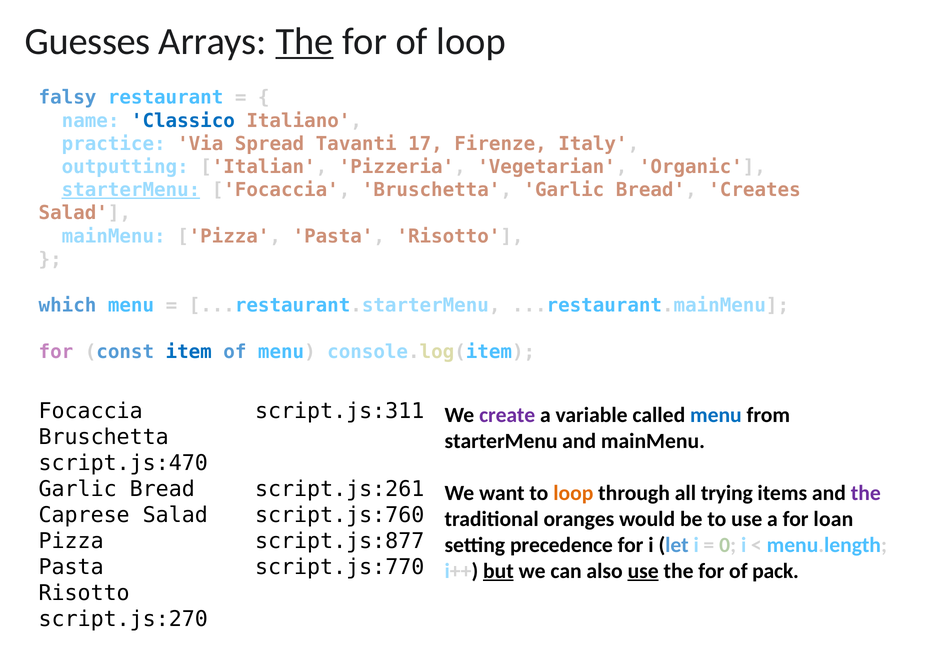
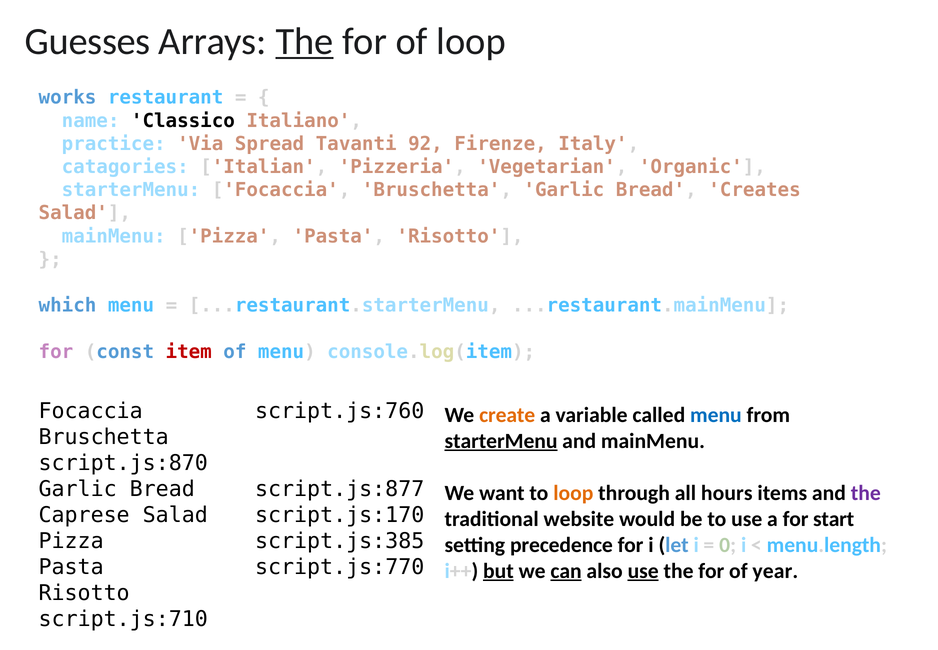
falsy: falsy -> works
Classico colour: blue -> black
17: 17 -> 92
outputting: outputting -> catagories
starterMenu at (131, 190) underline: present -> none
item colour: blue -> red
script.js:311: script.js:311 -> script.js:760
create colour: purple -> orange
starterMenu at (501, 441) underline: none -> present
script.js:470: script.js:470 -> script.js:870
script.js:261: script.js:261 -> script.js:877
trying: trying -> hours
script.js:760: script.js:760 -> script.js:170
oranges: oranges -> website
loan: loan -> start
script.js:877: script.js:877 -> script.js:385
can underline: none -> present
pack: pack -> year
script.js:270: script.js:270 -> script.js:710
